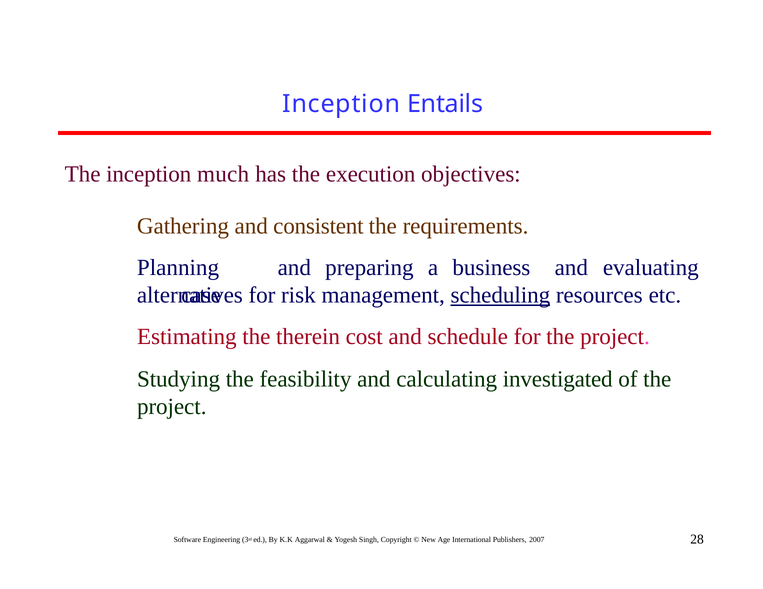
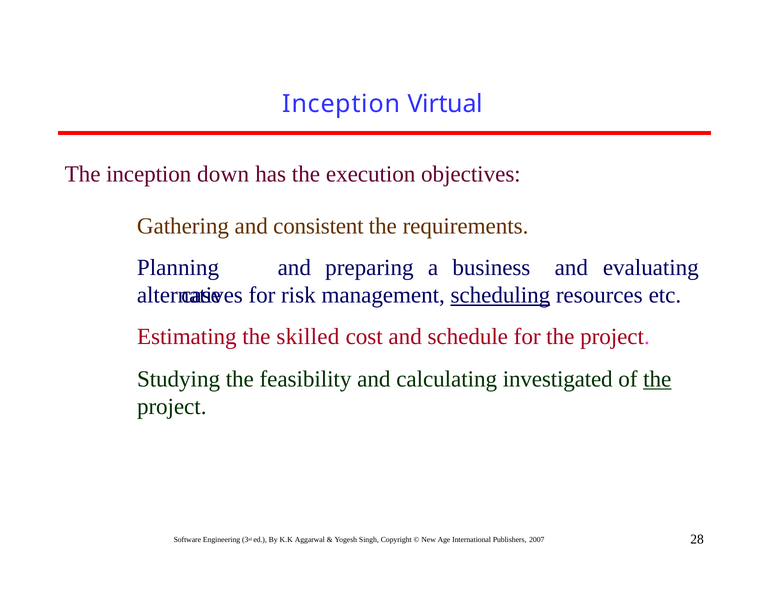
Entails: Entails -> Virtual
much: much -> down
therein: therein -> skilled
the at (657, 379) underline: none -> present
